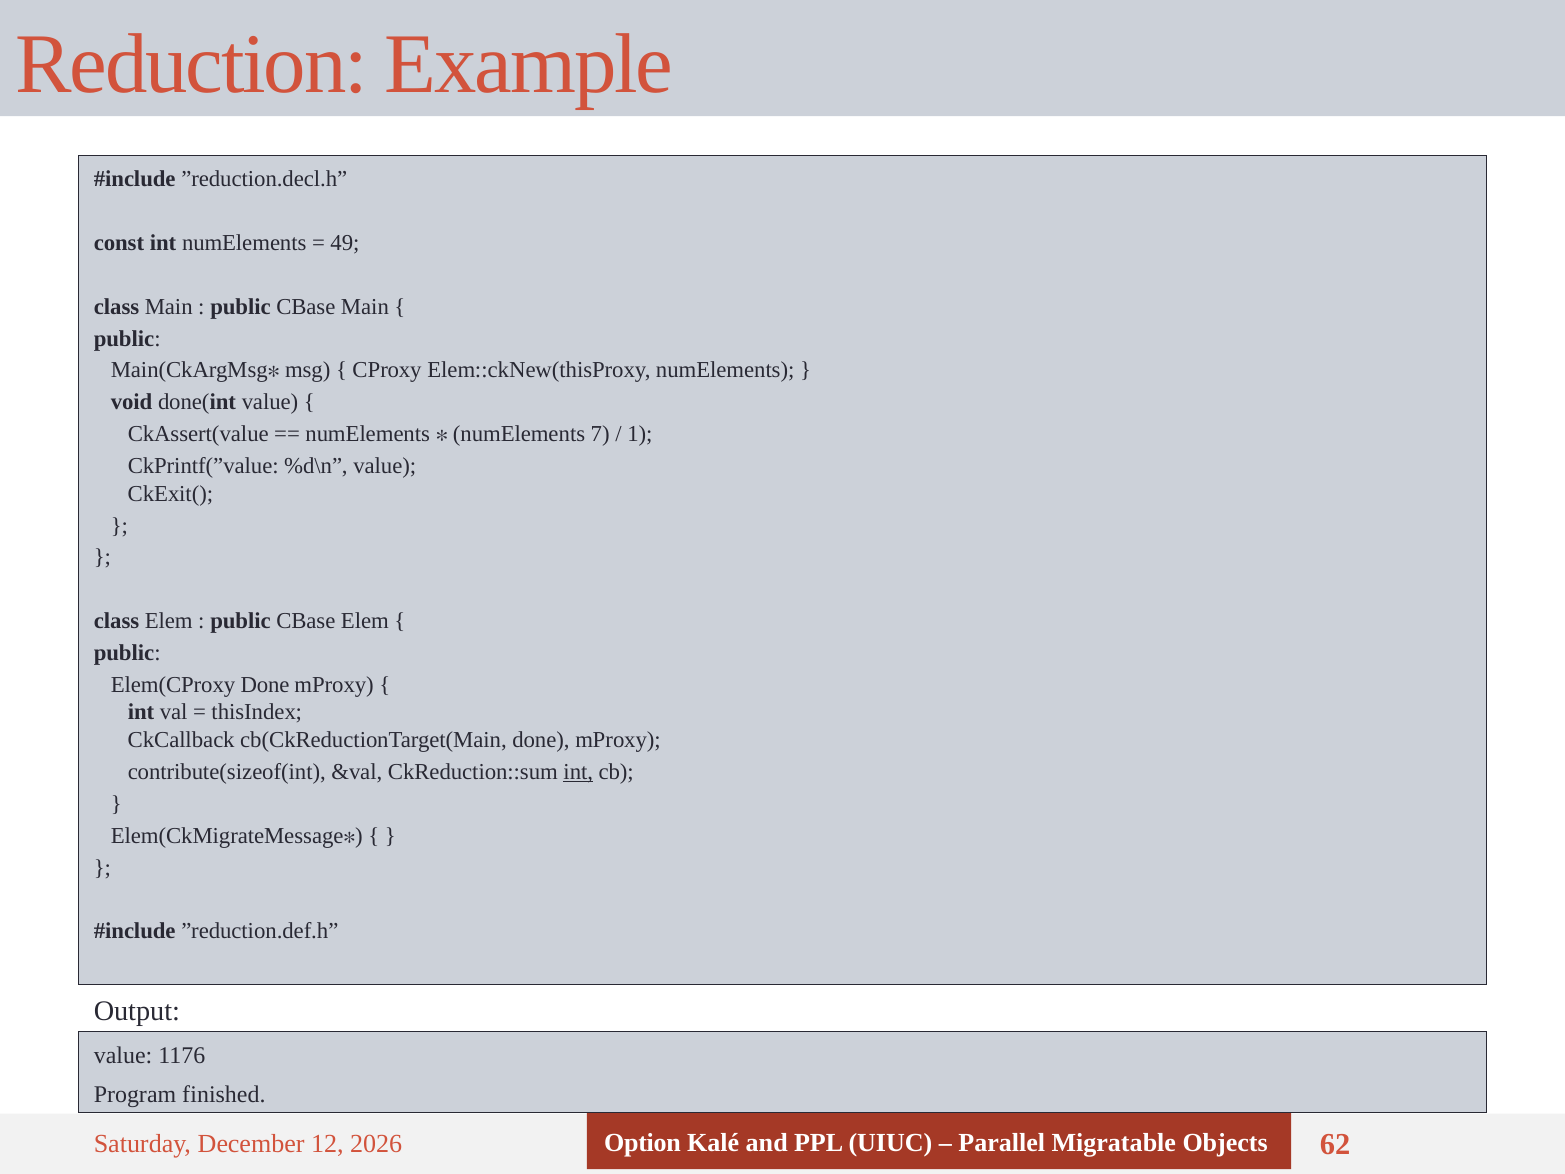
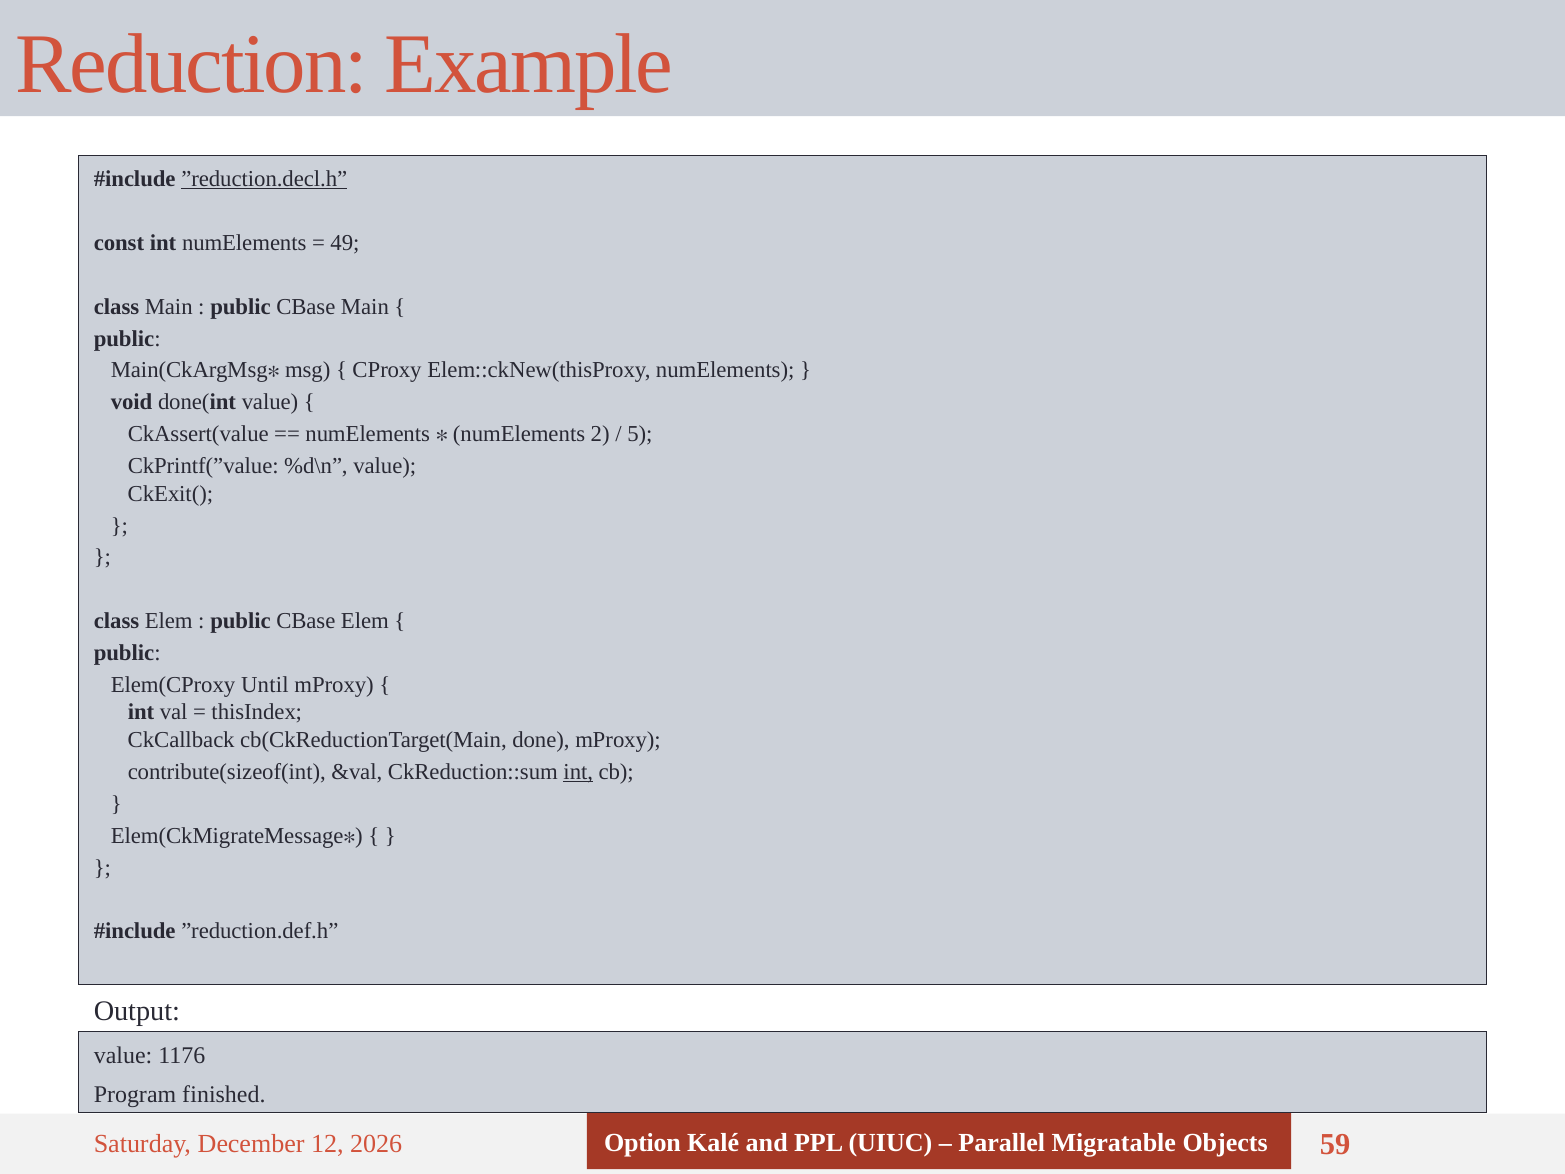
”reduction.decl.h underline: none -> present
7: 7 -> 2
1: 1 -> 5
Elem(CProxy Done: Done -> Until
62: 62 -> 59
